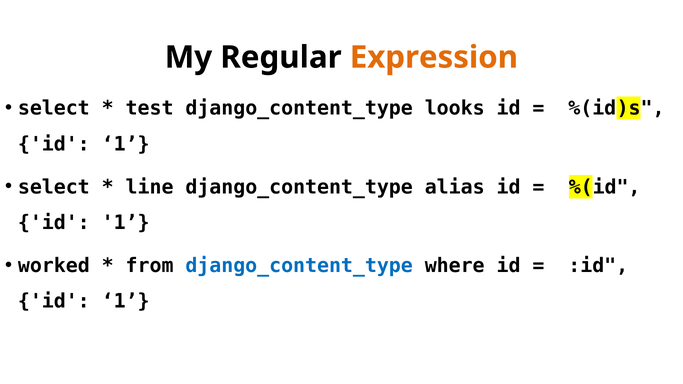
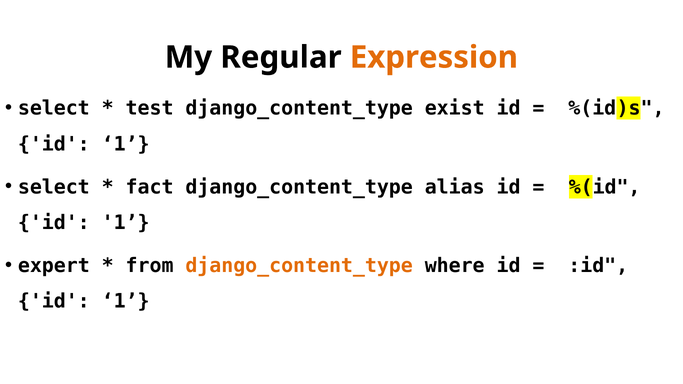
looks: looks -> exist
line: line -> fact
worked: worked -> expert
django_content_type at (299, 266) colour: blue -> orange
